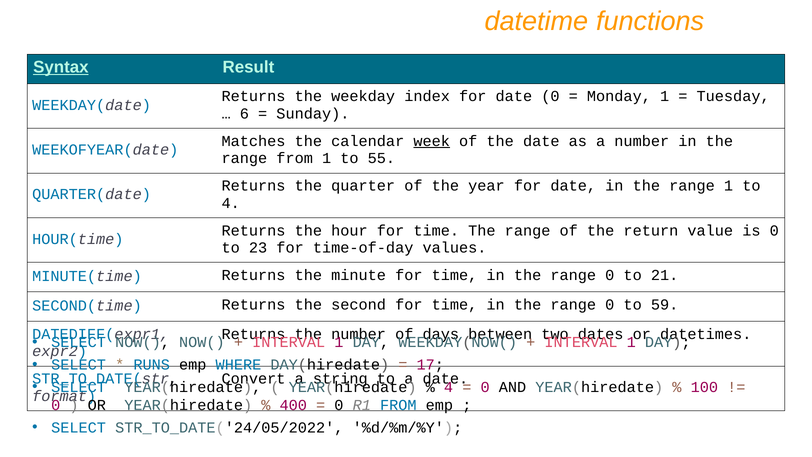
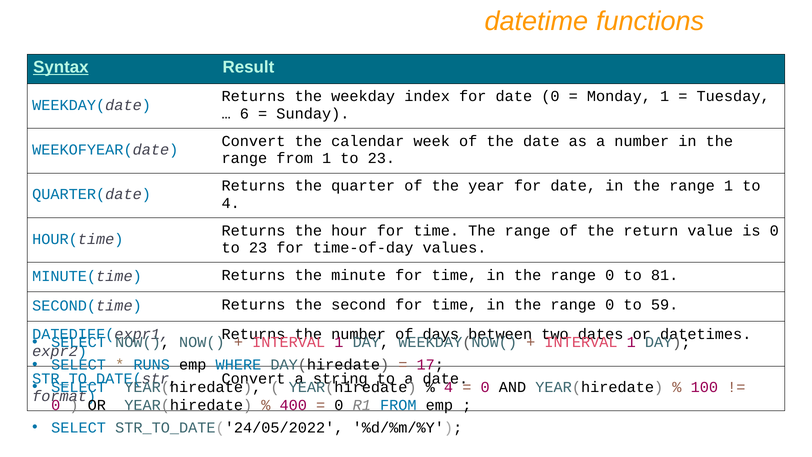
Matches at (254, 141): Matches -> Convert
week underline: present -> none
1 to 55: 55 -> 23
21: 21 -> 81
